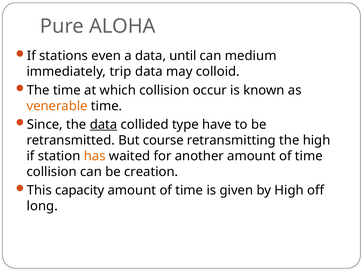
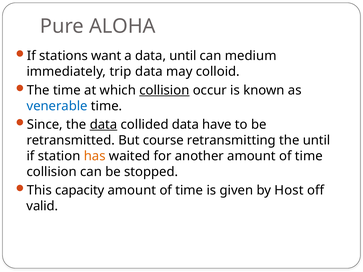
even: even -> want
collision at (164, 90) underline: none -> present
venerable colour: orange -> blue
collided type: type -> data
the high: high -> until
creation: creation -> stopped
by High: High -> Host
long: long -> valid
